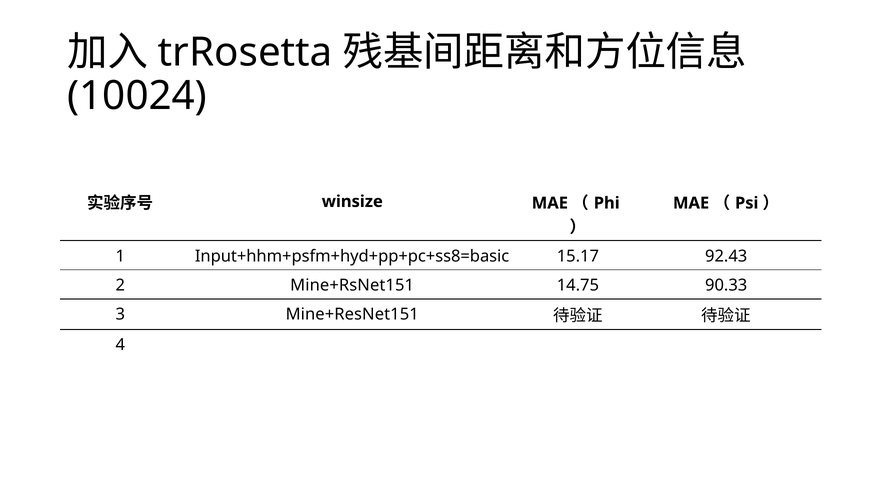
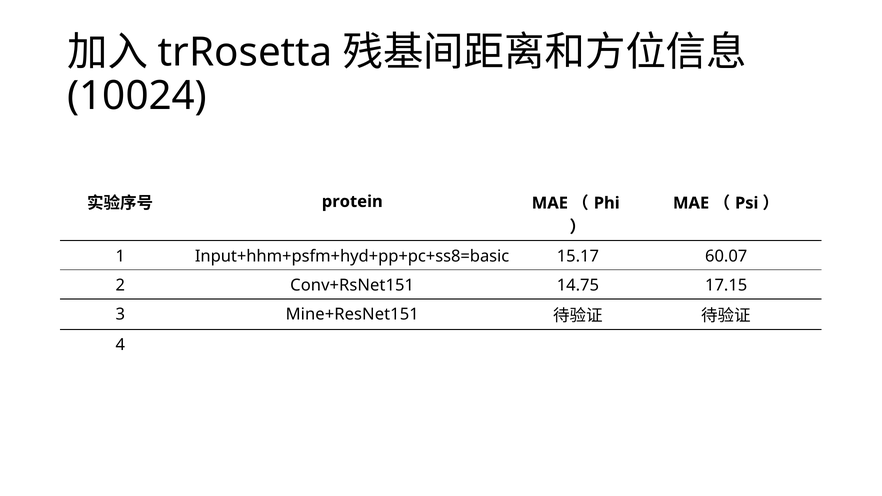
winsize: winsize -> protein
92.43: 92.43 -> 60.07
Mine+RsNet151: Mine+RsNet151 -> Conv+RsNet151
90.33: 90.33 -> 17.15
